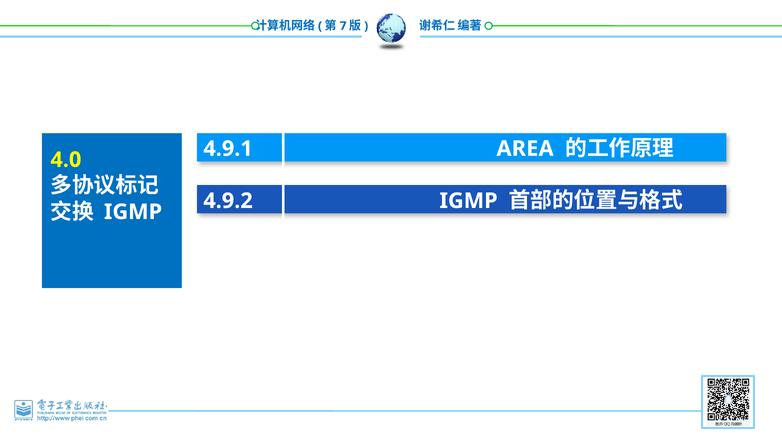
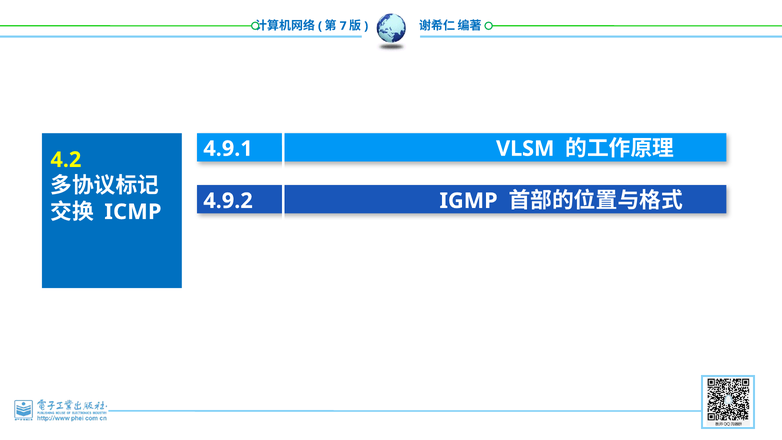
AREA: AREA -> VLSM
4.0: 4.0 -> 4.2
IGMP at (133, 212): IGMP -> ICMP
